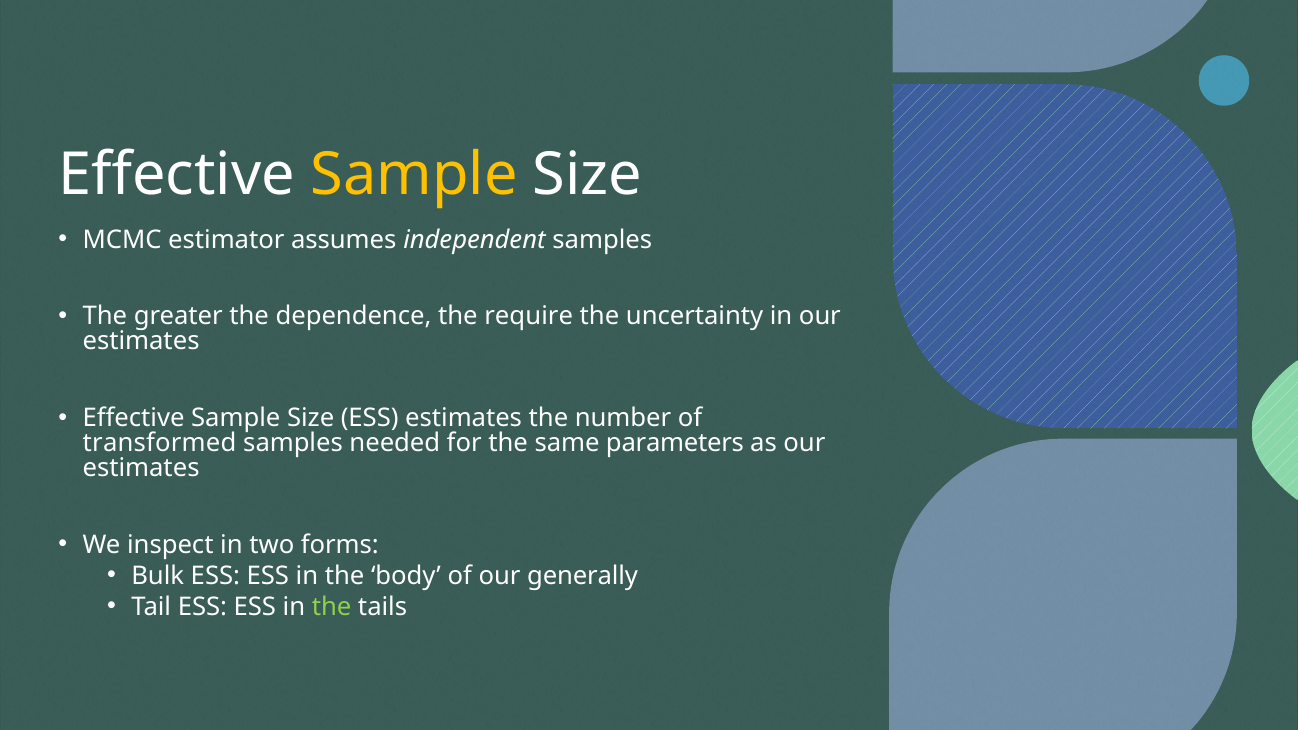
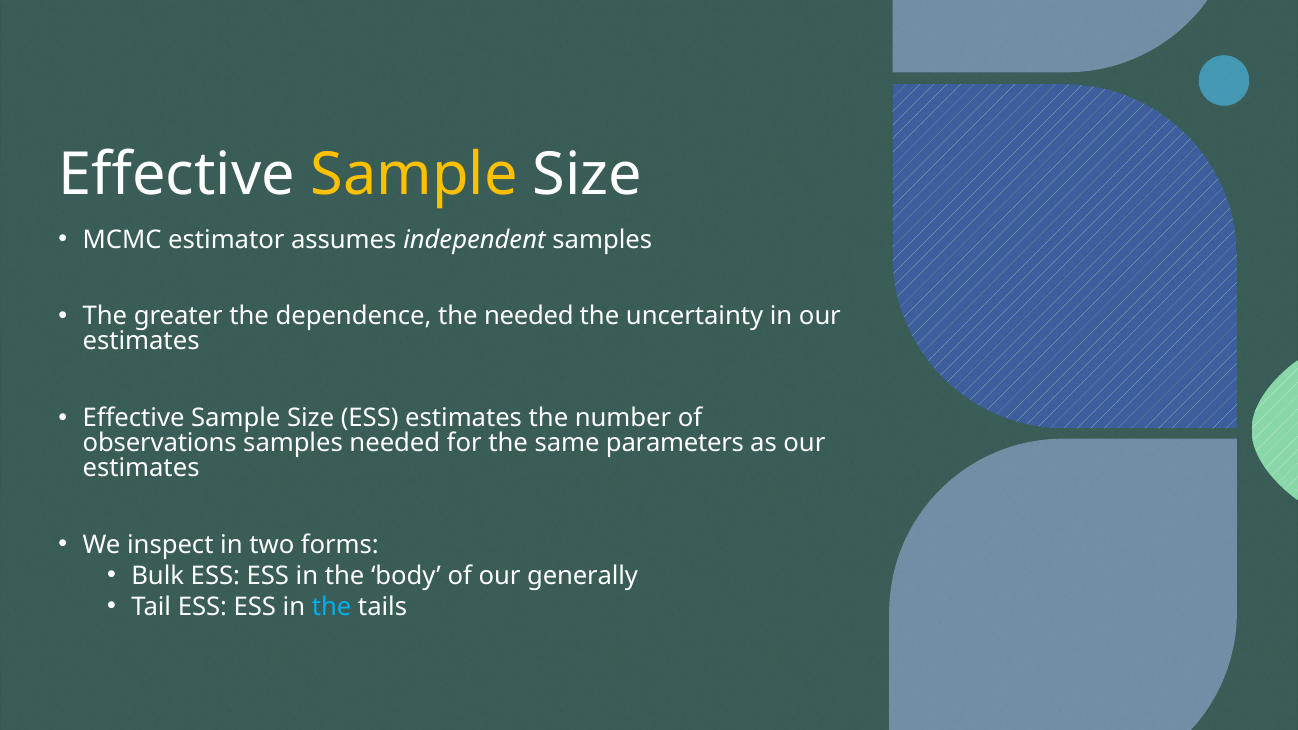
the require: require -> needed
transformed: transformed -> observations
the at (332, 607) colour: light green -> light blue
